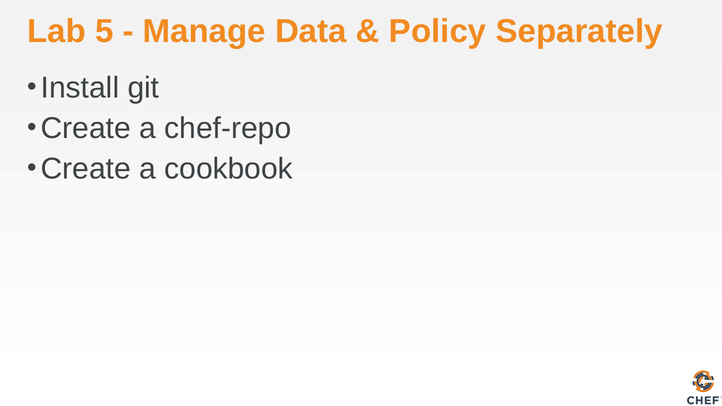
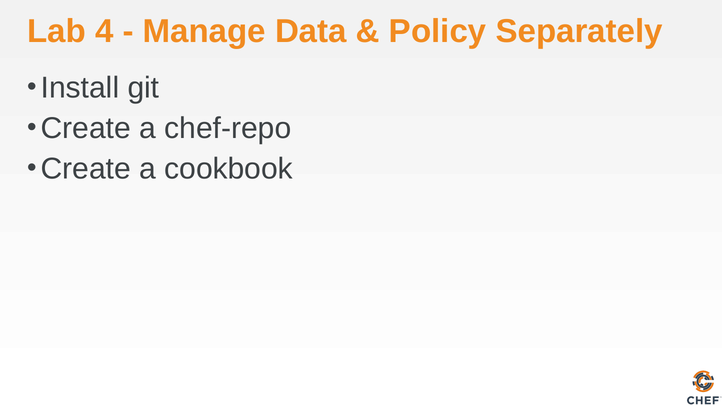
5: 5 -> 4
